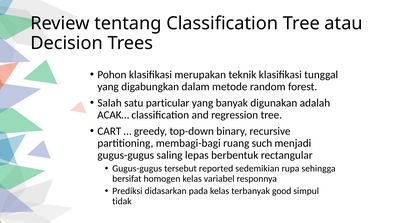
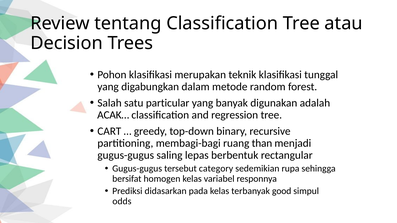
such: such -> than
reported: reported -> category
tidak: tidak -> odds
